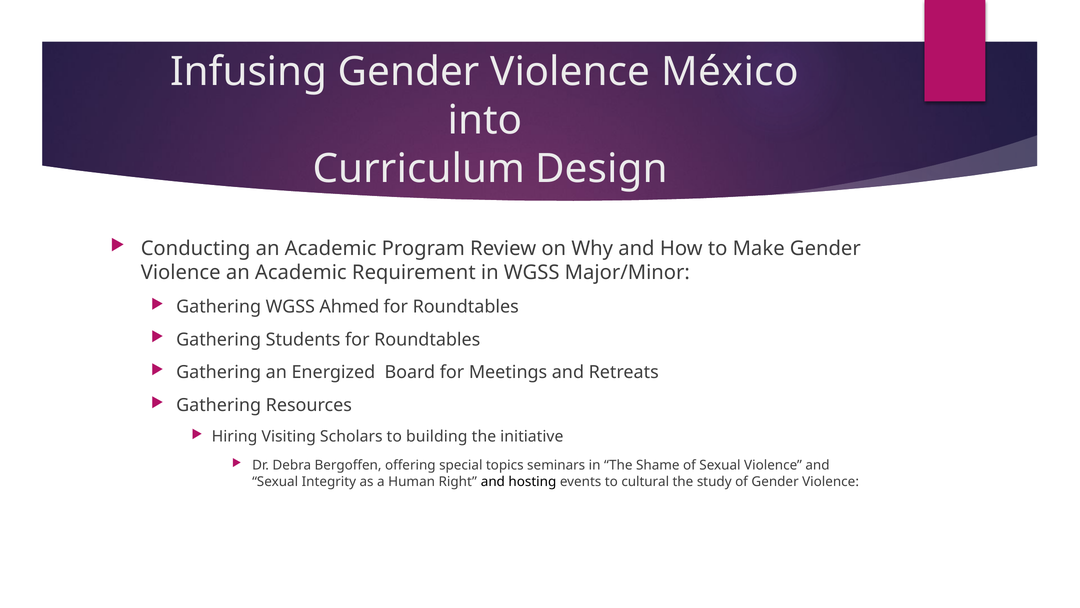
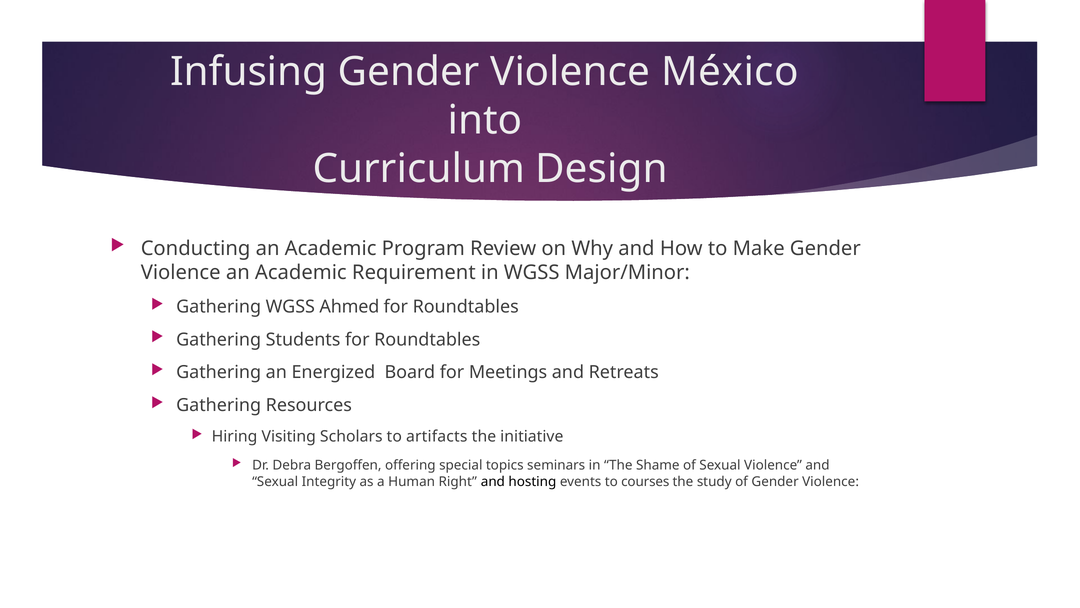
building: building -> artifacts
cultural: cultural -> courses
